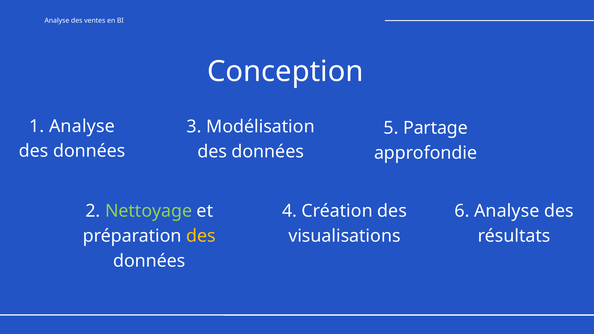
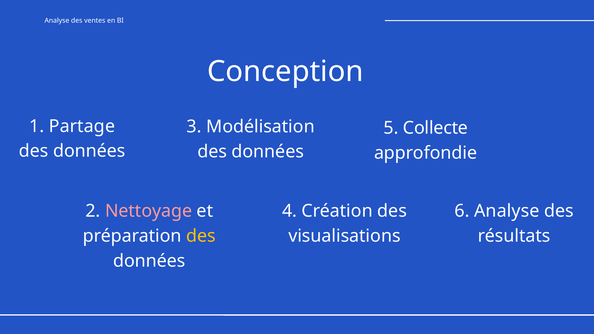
1 Analyse: Analyse -> Partage
Partage: Partage -> Collecte
Nettoyage colour: light green -> pink
